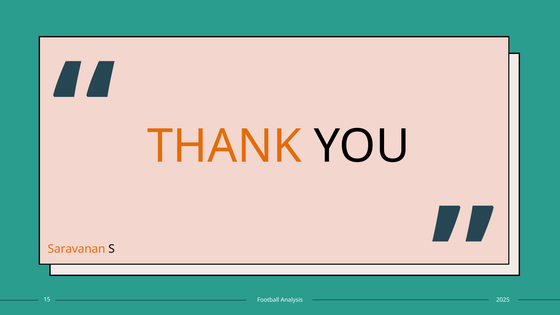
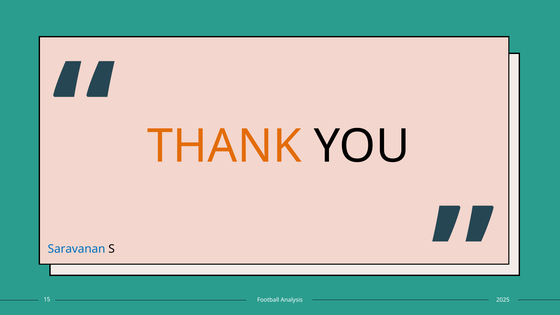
Saravanan colour: orange -> blue
